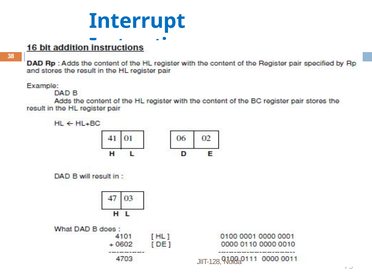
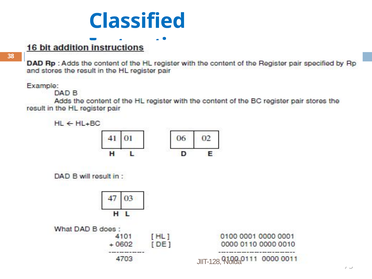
Interrupt: Interrupt -> Classified
